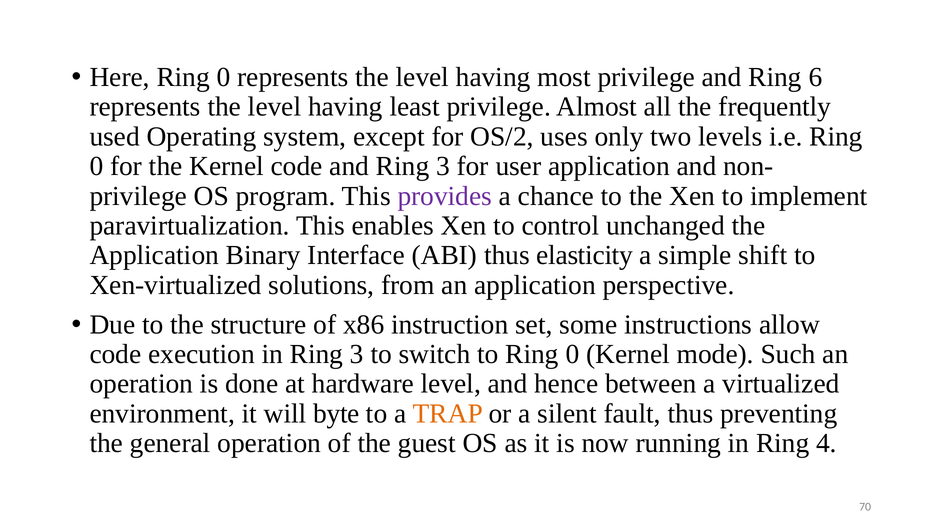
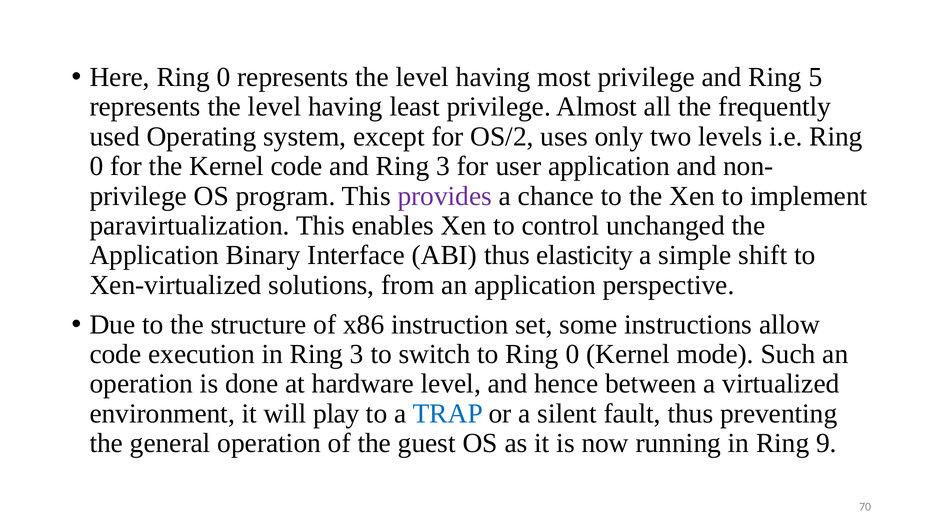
6: 6 -> 5
byte: byte -> play
TRAP colour: orange -> blue
4: 4 -> 9
